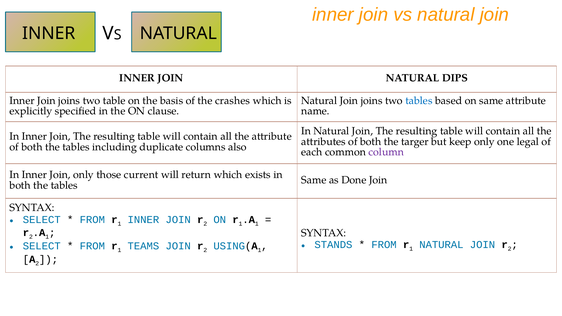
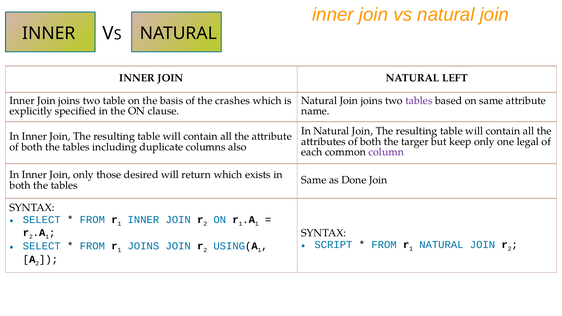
DIPS: DIPS -> LEFT
tables at (419, 101) colour: blue -> purple
current: current -> desired
STANDS: STANDS -> SCRIPT
TEAMS at (143, 246): TEAMS -> JOINS
